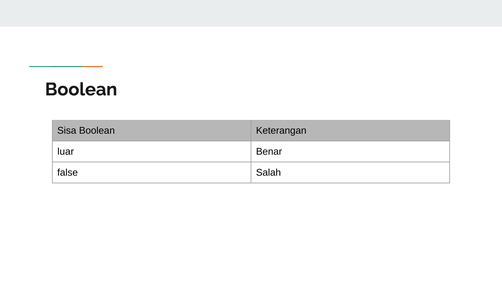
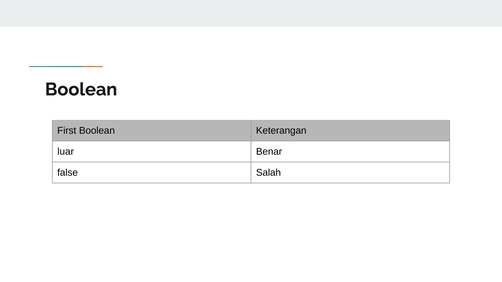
Sisa: Sisa -> First
